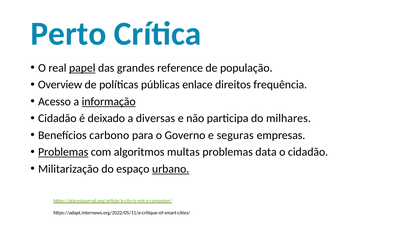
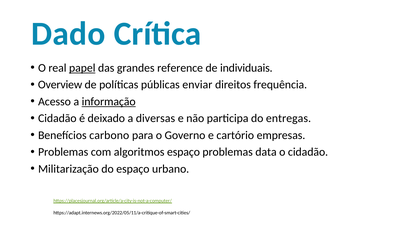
Perto: Perto -> Dado
população: população -> individuais
enlace: enlace -> enviar
milhares: milhares -> entregas
seguras: seguras -> cartório
Problemas at (63, 152) underline: present -> none
algoritmos multas: multas -> espaço
urbano underline: present -> none
